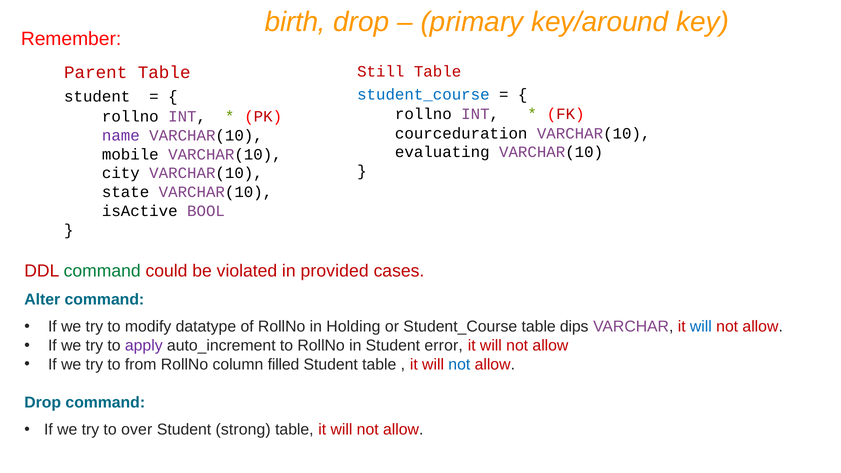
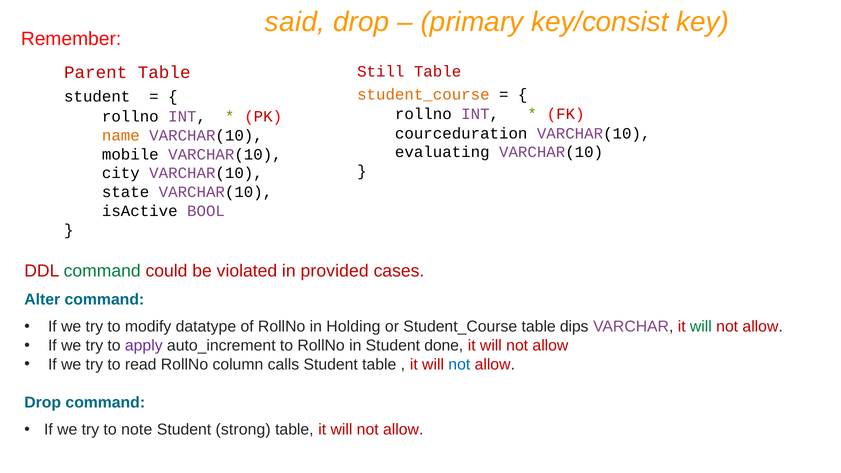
birth: birth -> said
key/around: key/around -> key/consist
student_course at (423, 94) colour: blue -> orange
name colour: purple -> orange
will at (701, 327) colour: blue -> green
error: error -> done
from: from -> read
filled: filled -> calls
over: over -> note
